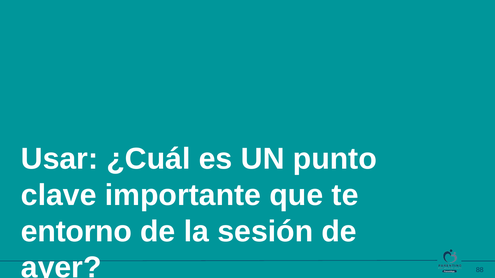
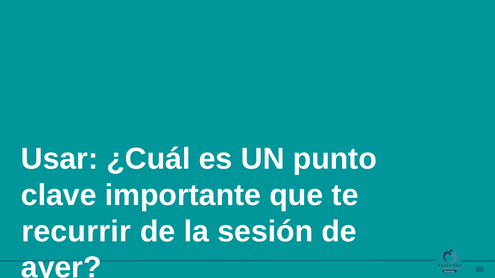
entorno: entorno -> recurrir
